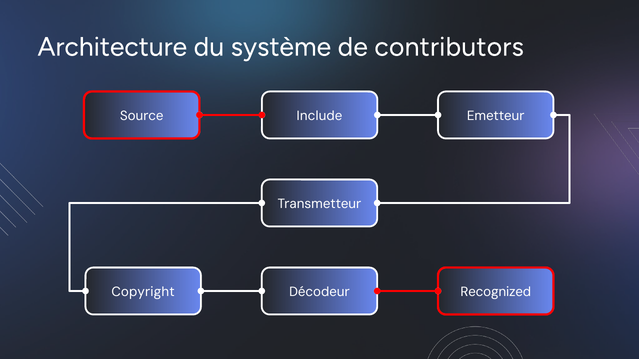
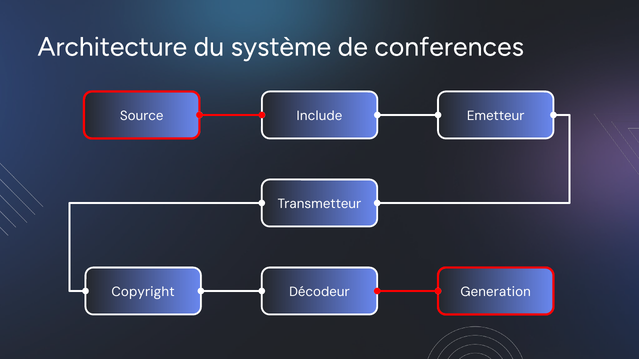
contributors: contributors -> conferences
Recognized: Recognized -> Generation
